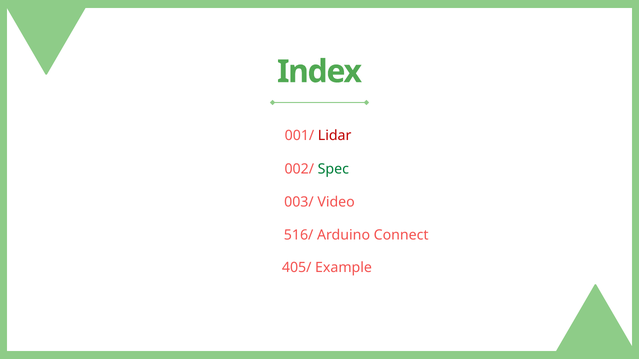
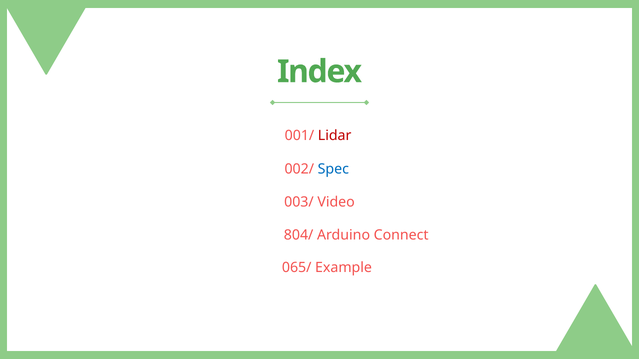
Spec colour: green -> blue
516/: 516/ -> 804/
405/: 405/ -> 065/
